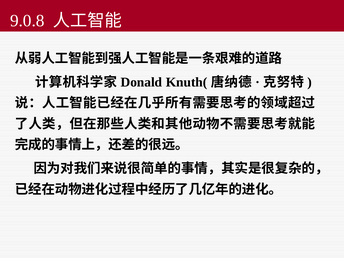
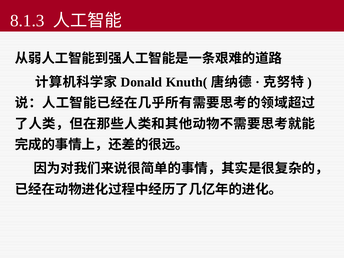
9.0.8: 9.0.8 -> 8.1.3
